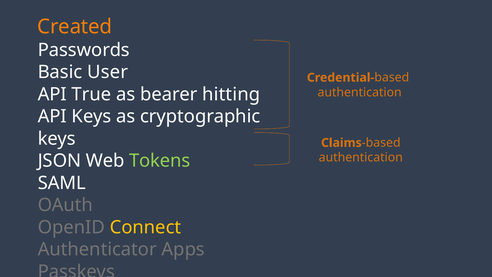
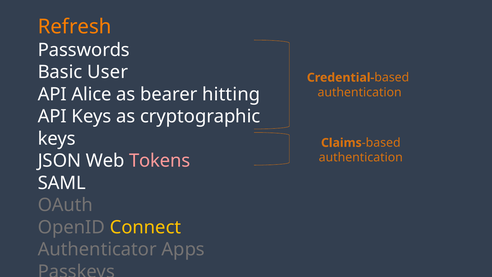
Created: Created -> Refresh
True: True -> Alice
Tokens colour: light green -> pink
